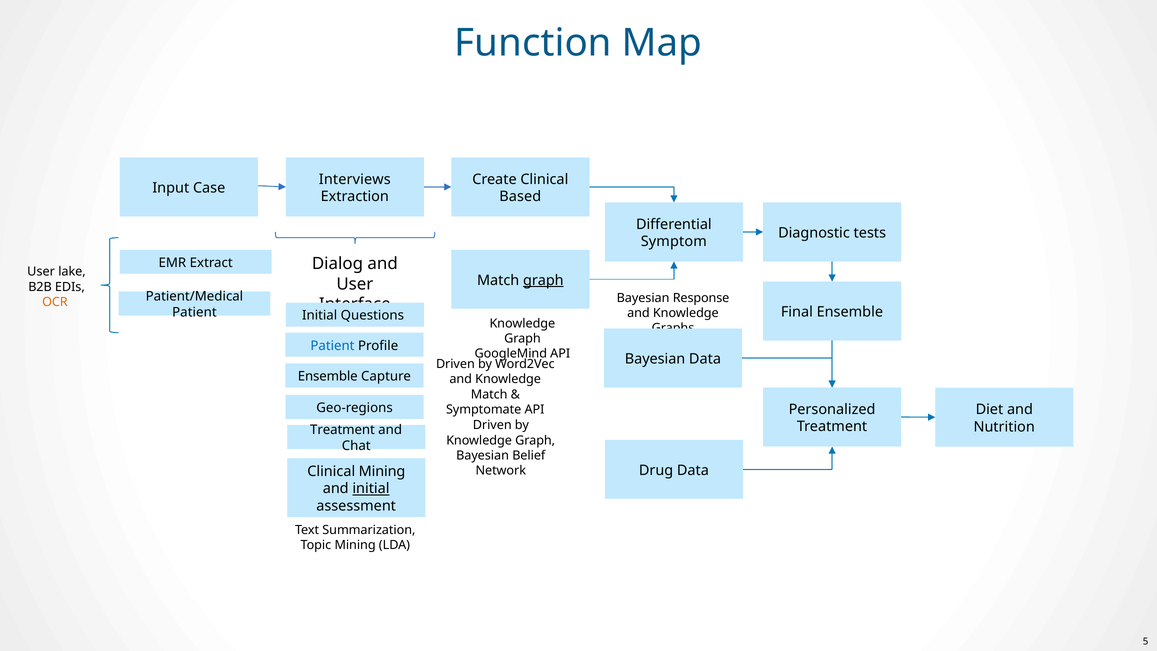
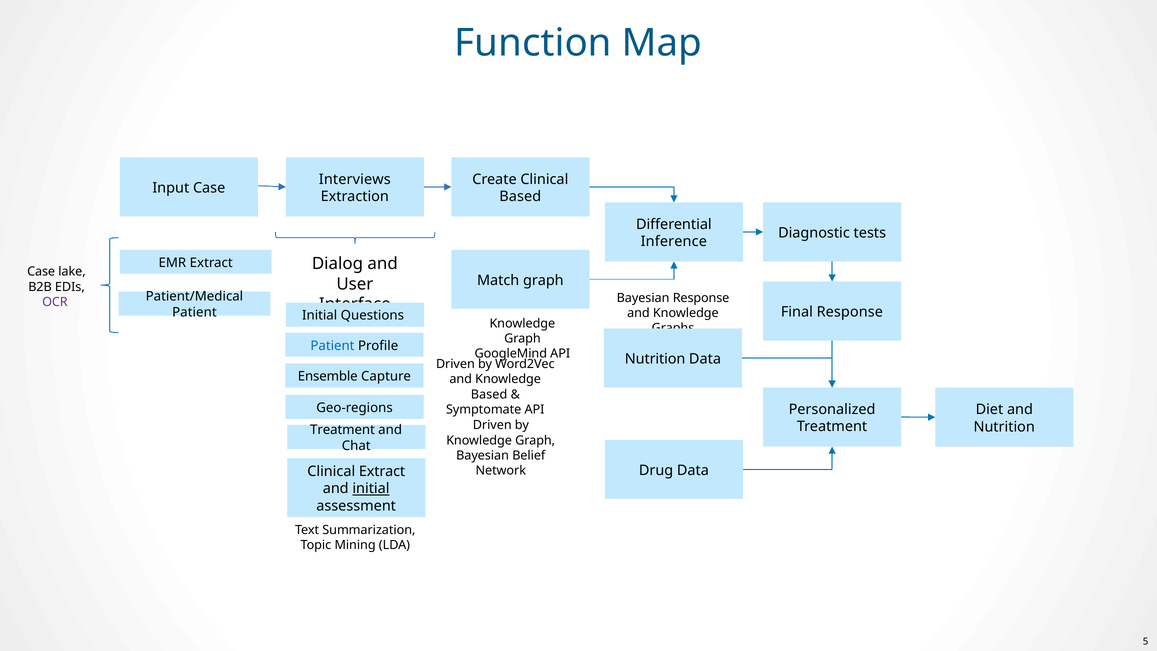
Symptom: Symptom -> Inference
User at (41, 272): User -> Case
graph at (543, 280) underline: present -> none
OCR colour: orange -> purple
Final Ensemble: Ensemble -> Response
Bayesian at (655, 359): Bayesian -> Nutrition
Match at (489, 394): Match -> Based
Clinical Mining: Mining -> Extract
